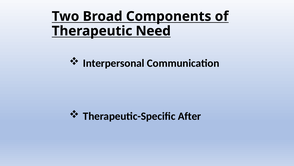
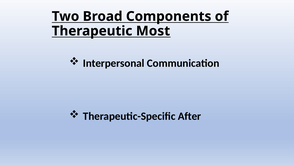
Need: Need -> Most
